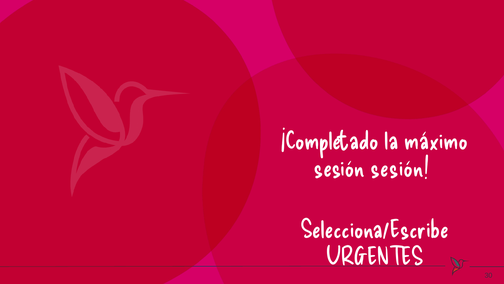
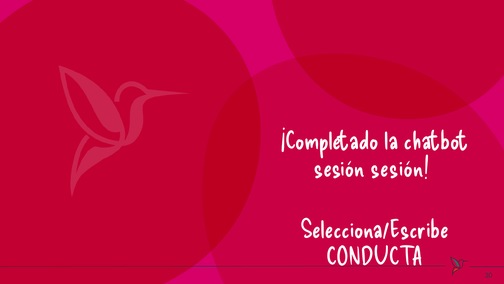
máximo: máximo -> chatbot
URGENTES: URGENTES -> CONDUCTA
